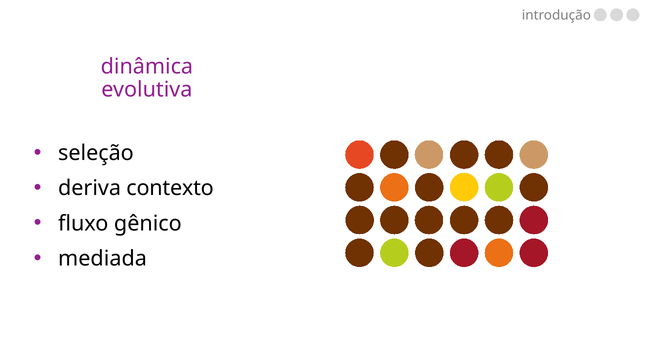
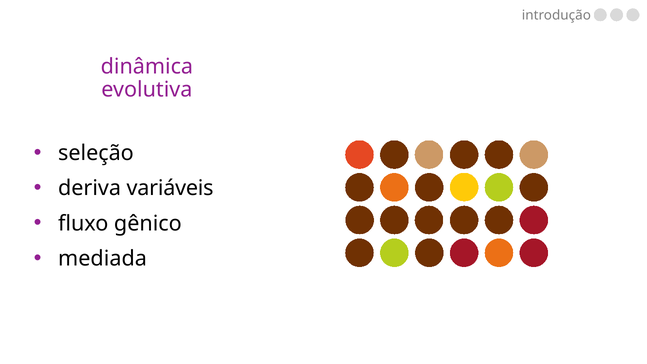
contexto: contexto -> variáveis
